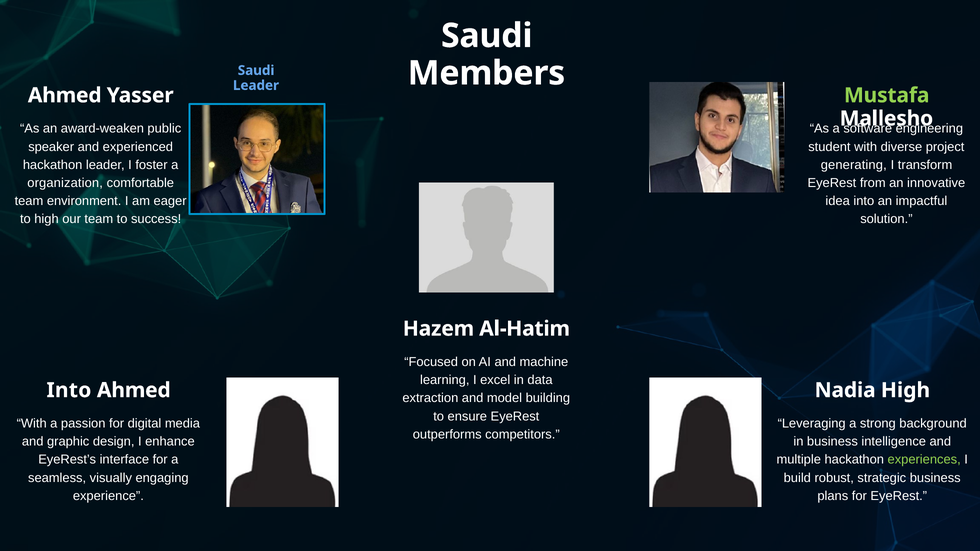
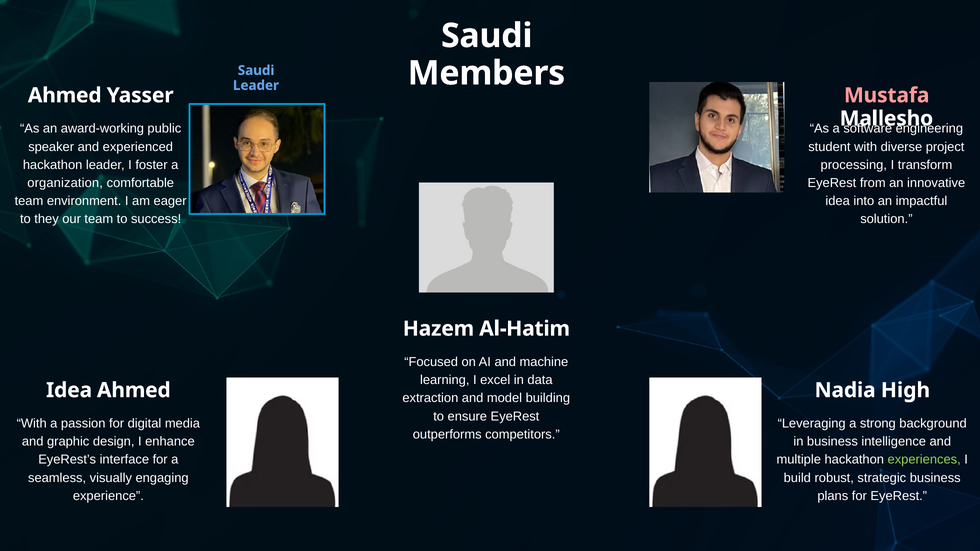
Mustafa colour: light green -> pink
award-weaken: award-weaken -> award-working
generating: generating -> processing
to high: high -> they
Into at (69, 390): Into -> Idea
